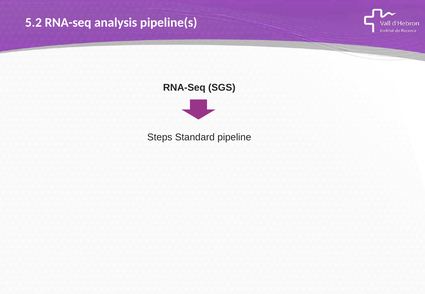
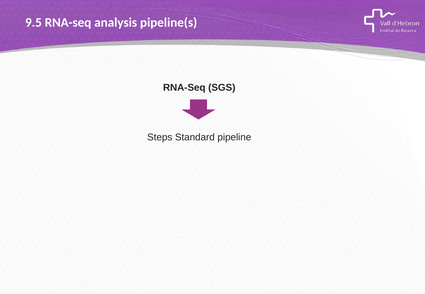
5.2: 5.2 -> 9.5
